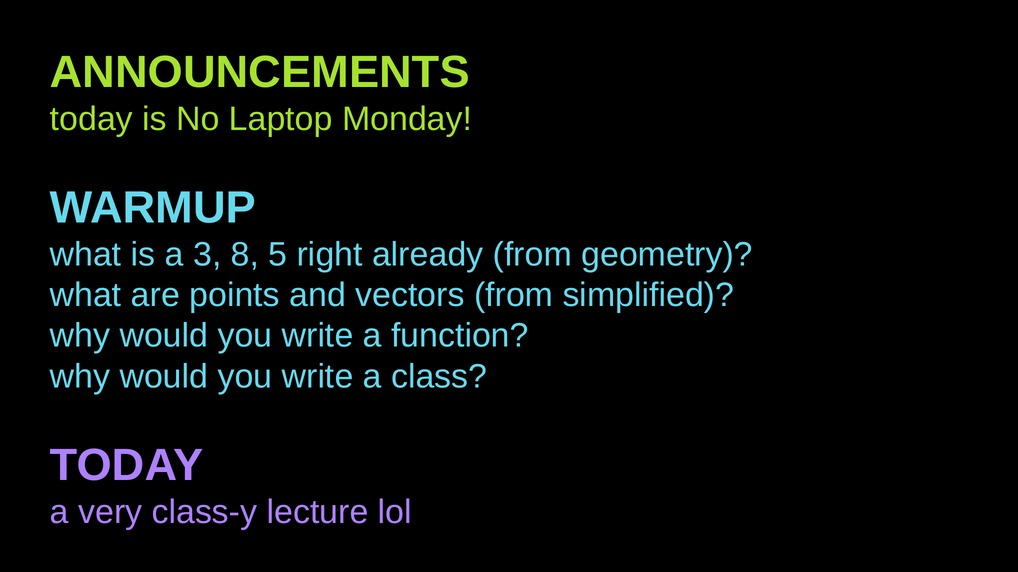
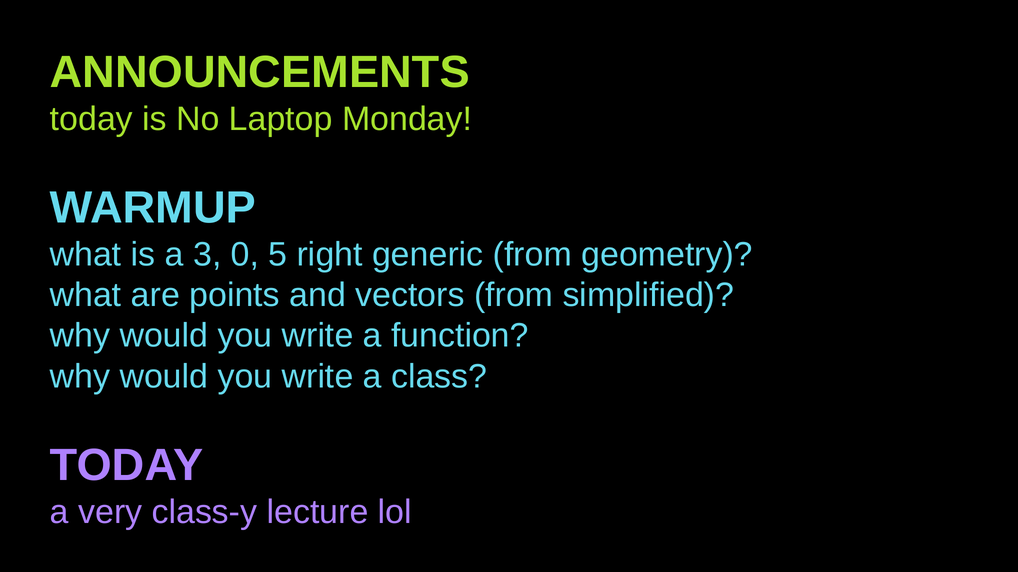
8: 8 -> 0
already: already -> generic
